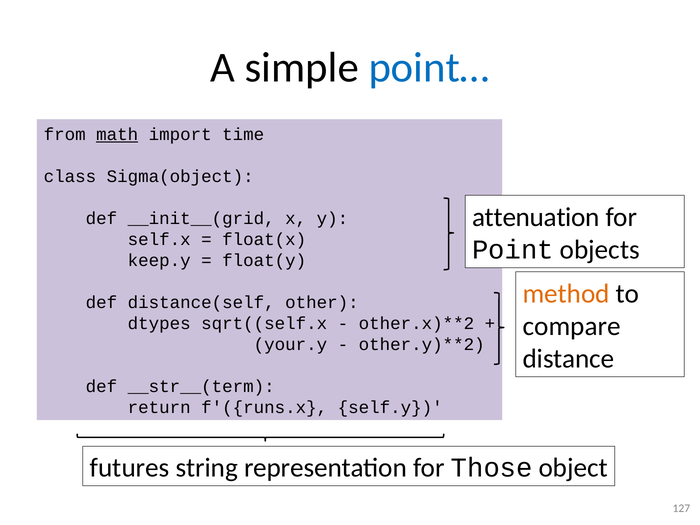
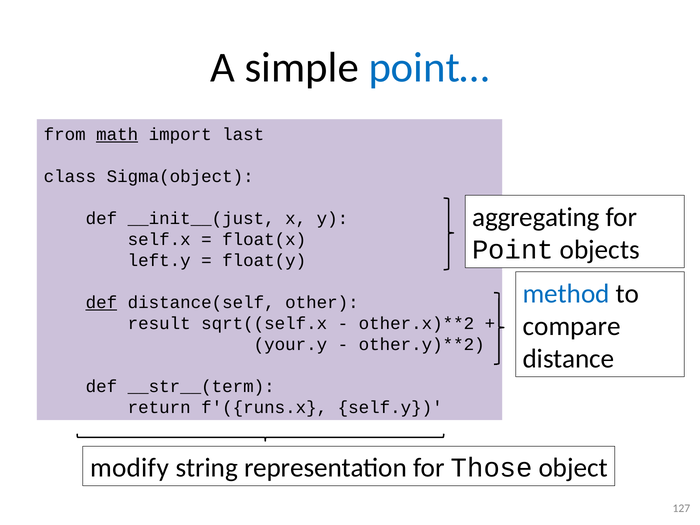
time: time -> last
attenuation: attenuation -> aggregating
__init__(grid: __init__(grid -> __init__(just
keep.y: keep.y -> left.y
method colour: orange -> blue
def at (101, 302) underline: none -> present
dtypes: dtypes -> result
futures: futures -> modify
